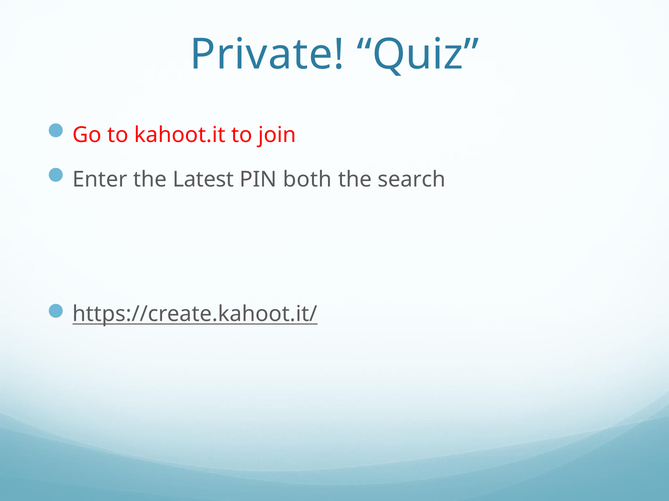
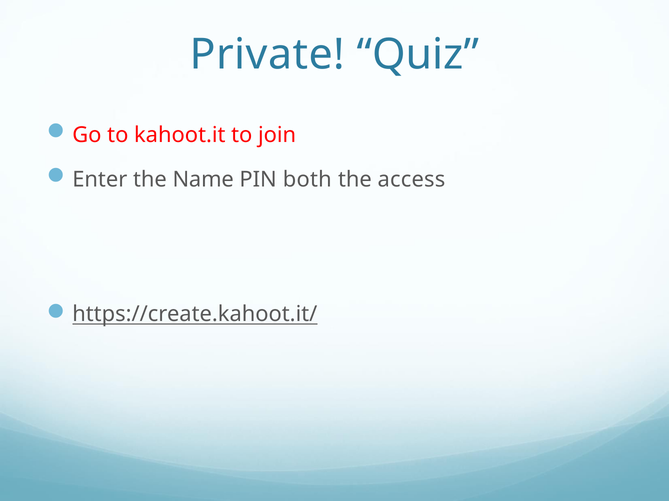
Latest: Latest -> Name
search: search -> access
